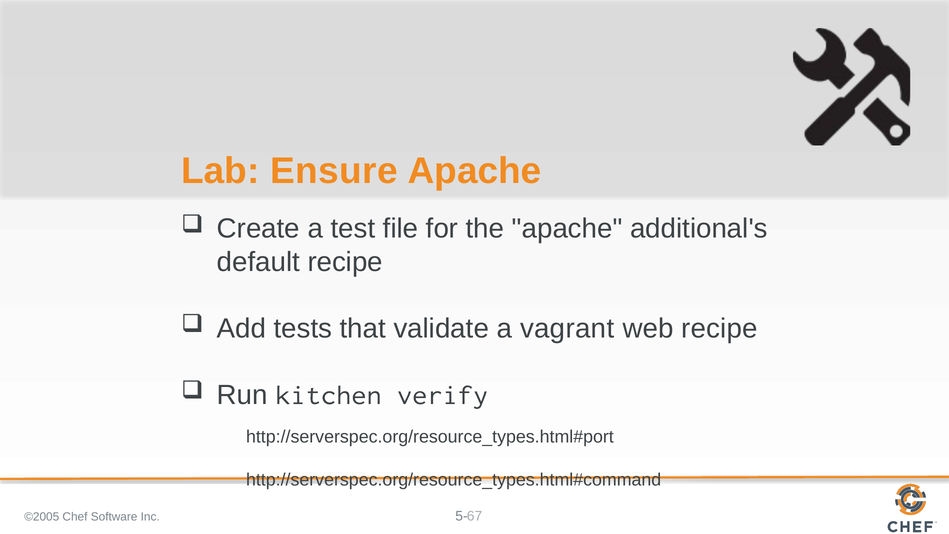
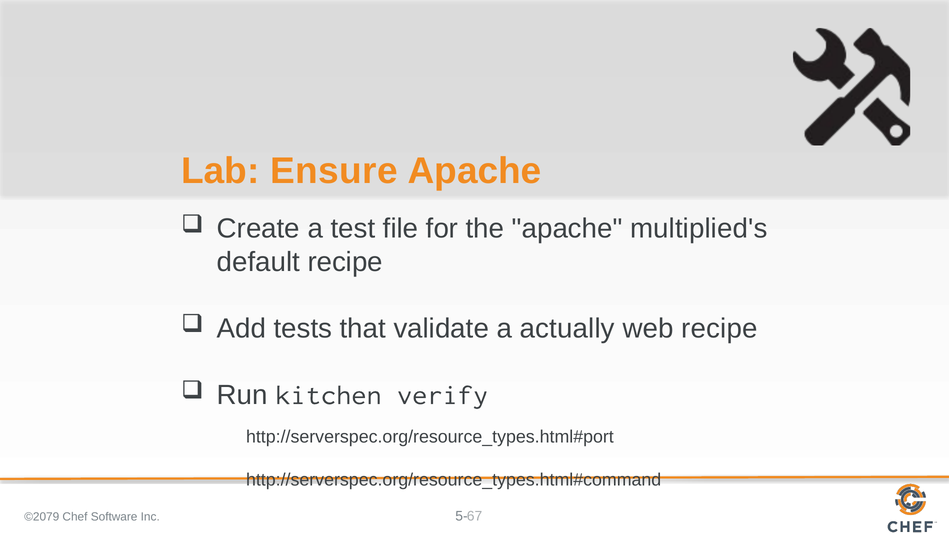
additional's: additional's -> multiplied's
vagrant: vagrant -> actually
©2005: ©2005 -> ©2079
